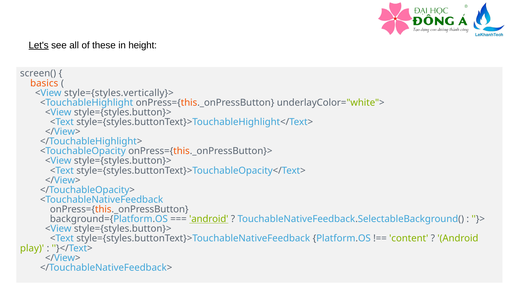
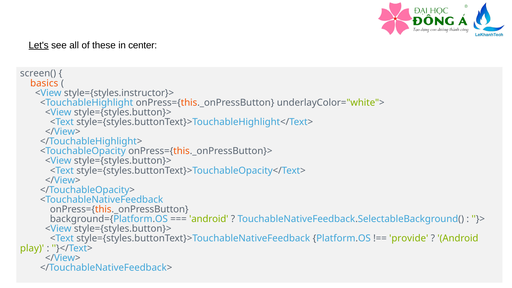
height: height -> center
style={styles.vertically}>: style={styles.vertically}> -> style={styles.instructor}>
android at (209, 219) underline: present -> none
content: content -> provide
